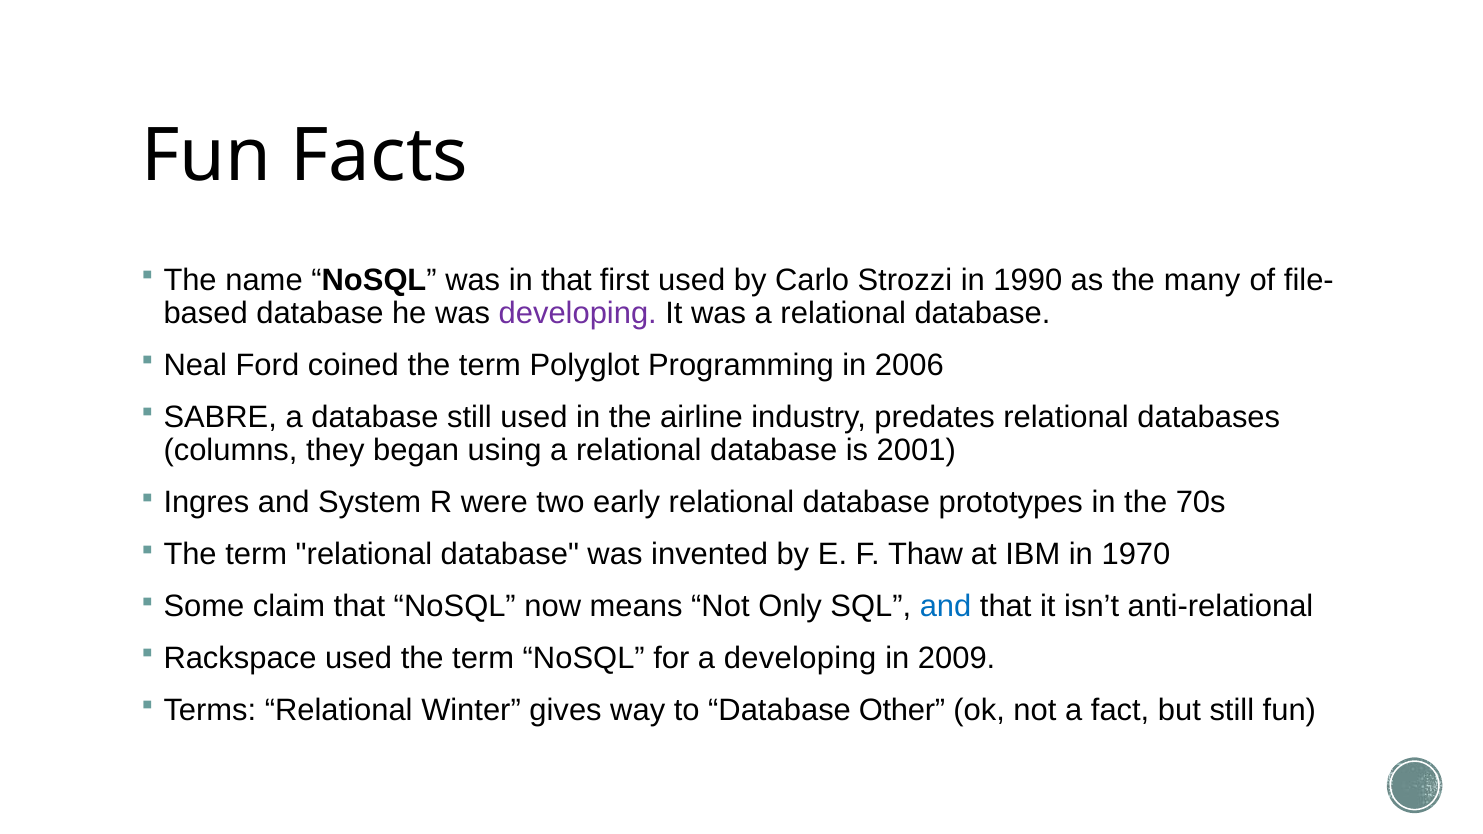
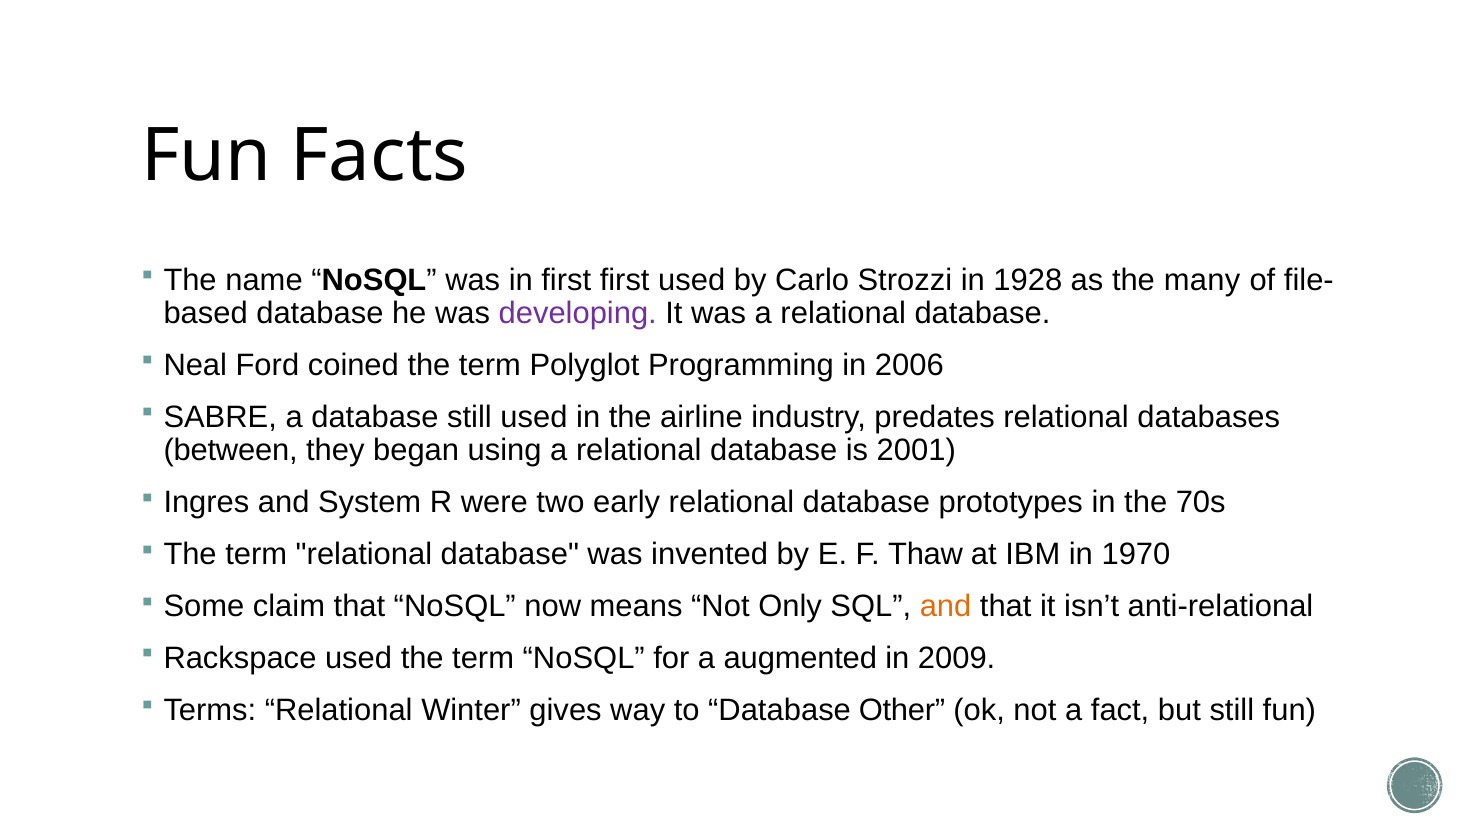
in that: that -> first
1990: 1990 -> 1928
columns: columns -> between
and at (946, 607) colour: blue -> orange
a developing: developing -> augmented
